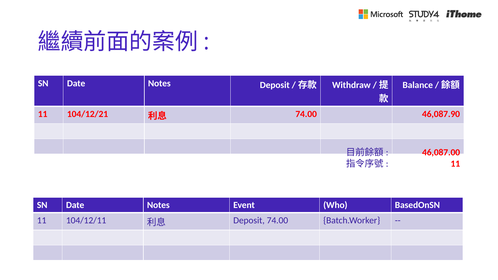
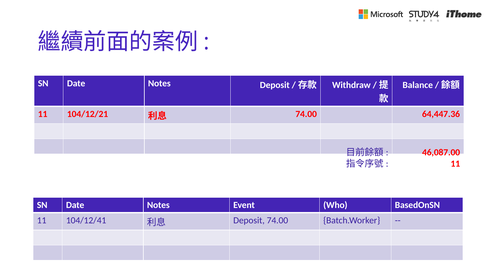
46,087.90: 46,087.90 -> 64,447.36
104/12/11: 104/12/11 -> 104/12/41
